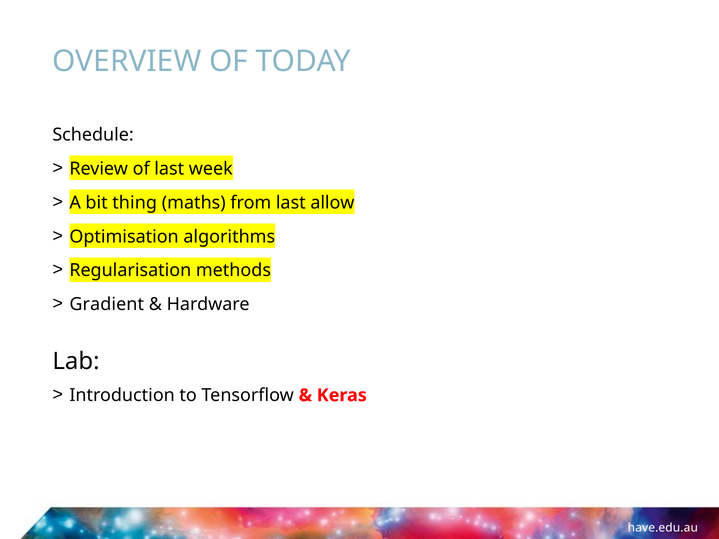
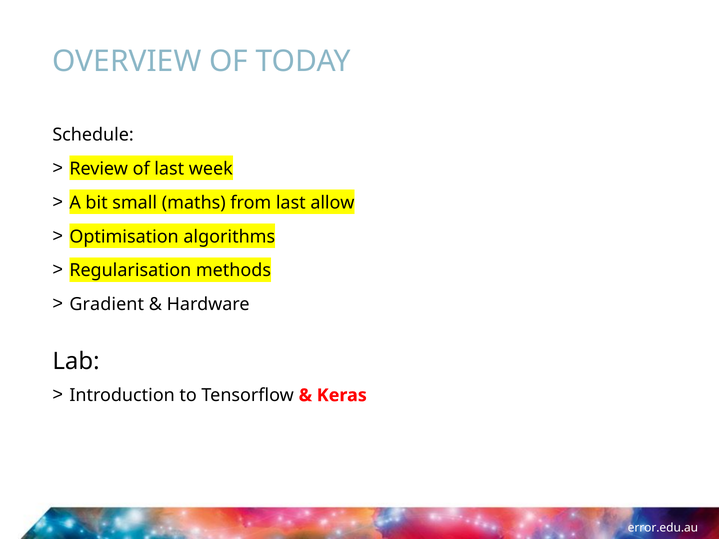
thing: thing -> small
have.edu.au: have.edu.au -> error.edu.au
